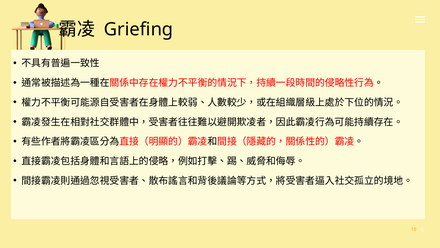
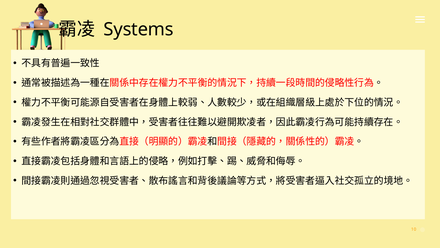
Griefing: Griefing -> Systems
